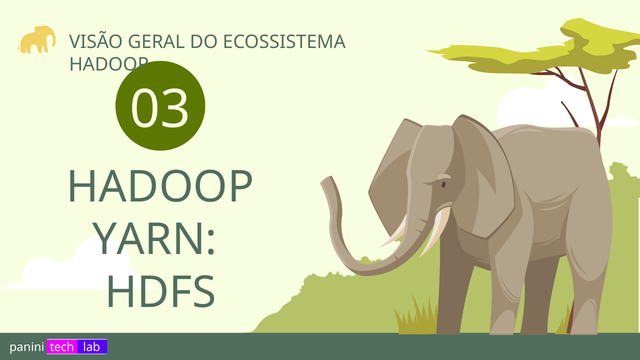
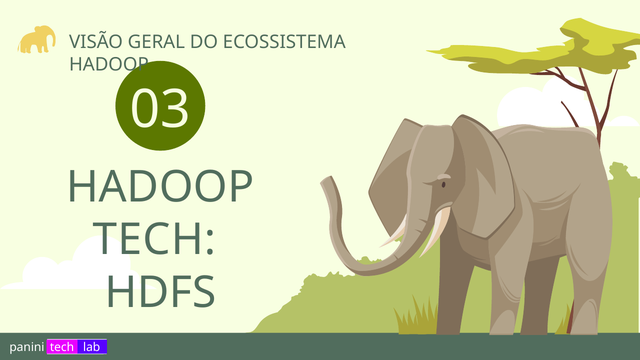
YARN at (155, 240): YARN -> TECH
